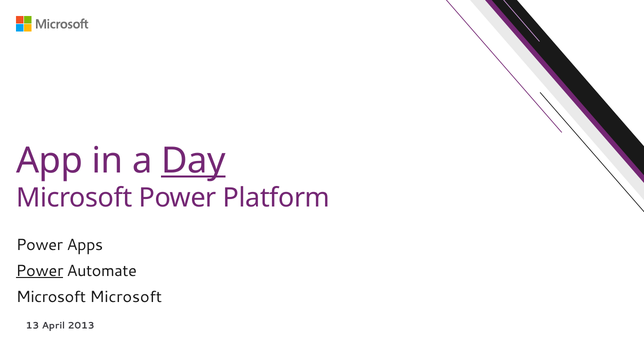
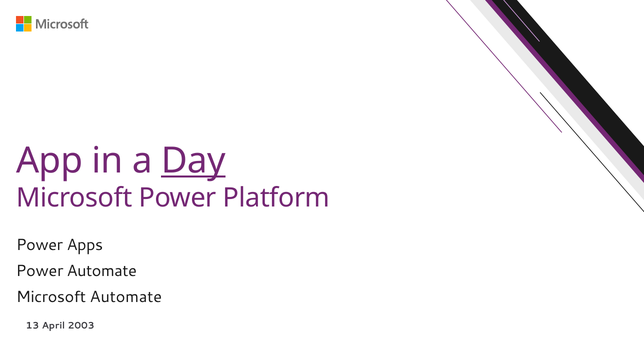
Power at (40, 271) underline: present -> none
Microsoft Microsoft: Microsoft -> Automate
2013: 2013 -> 2003
